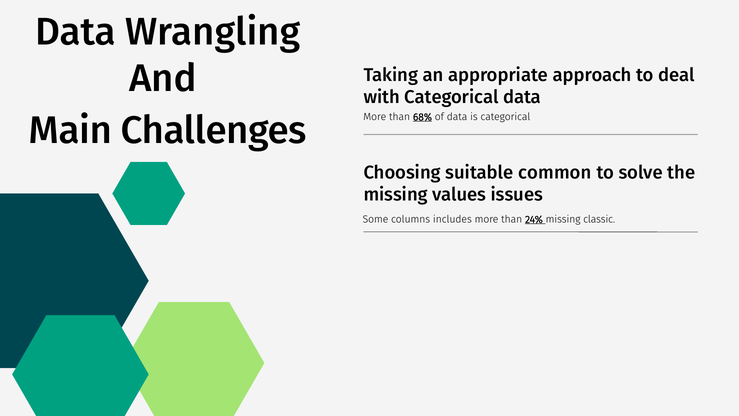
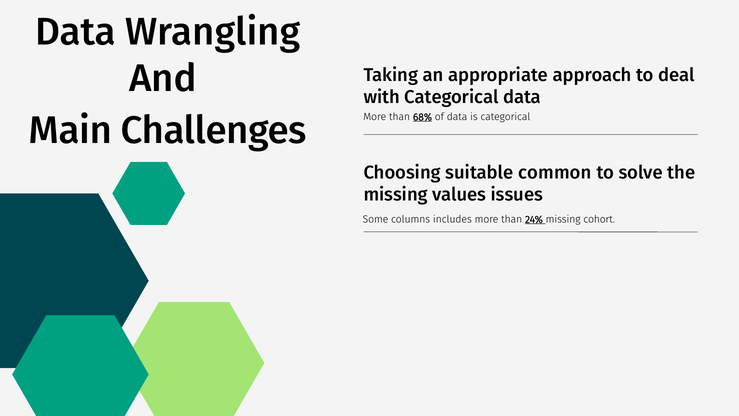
classic: classic -> cohort
